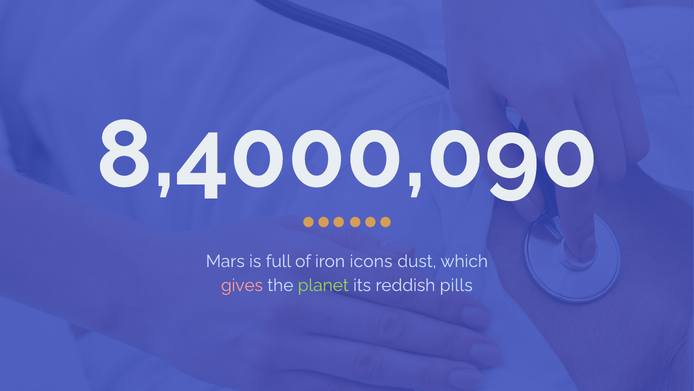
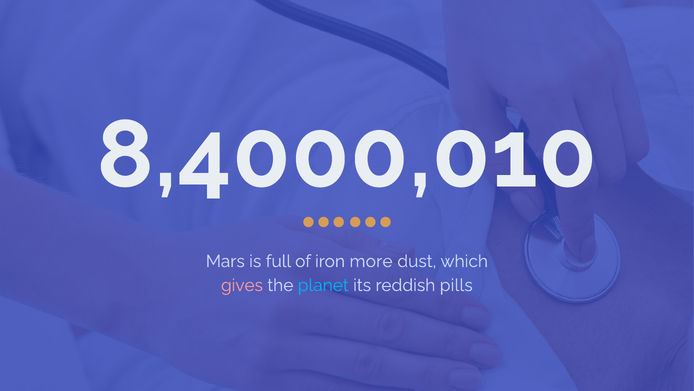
8,4000,090: 8,4000,090 -> 8,4000,010
icons: icons -> more
planet colour: light green -> light blue
